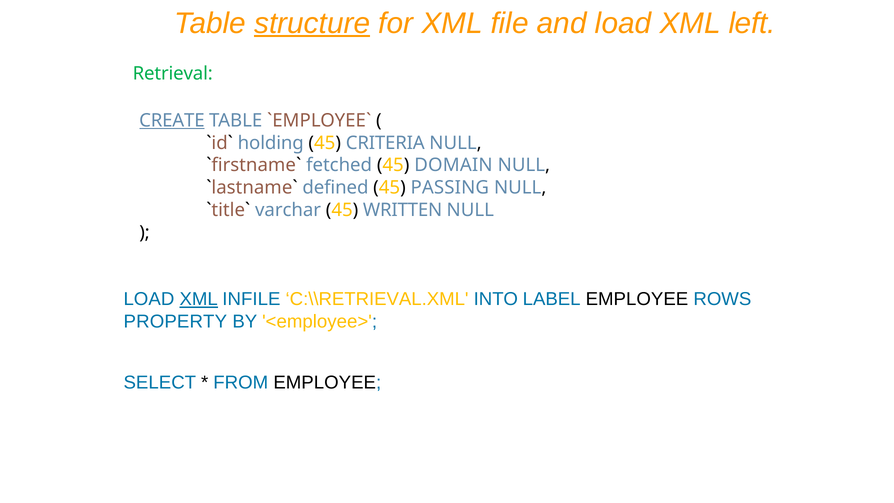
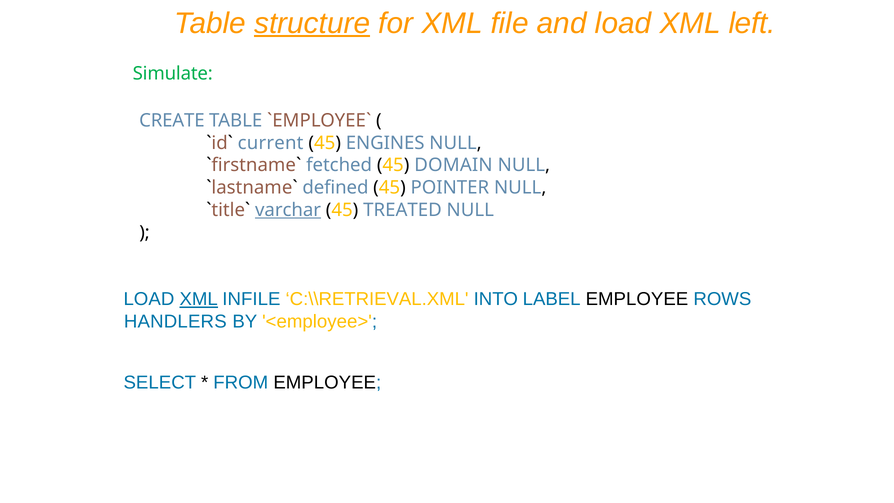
Retrieval: Retrieval -> Simulate
CREATE underline: present -> none
holding: holding -> current
CRITERIA: CRITERIA -> ENGINES
PASSING: PASSING -> POINTER
varchar underline: none -> present
WRITTEN: WRITTEN -> TREATED
PROPERTY: PROPERTY -> HANDLERS
